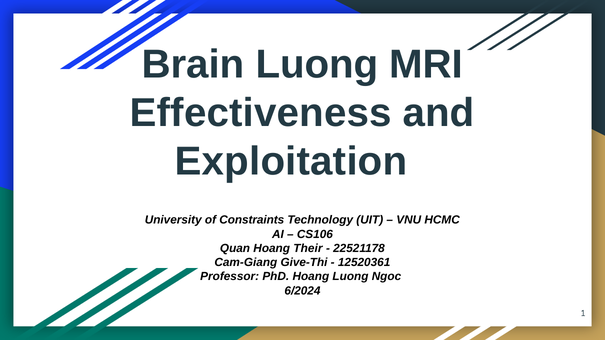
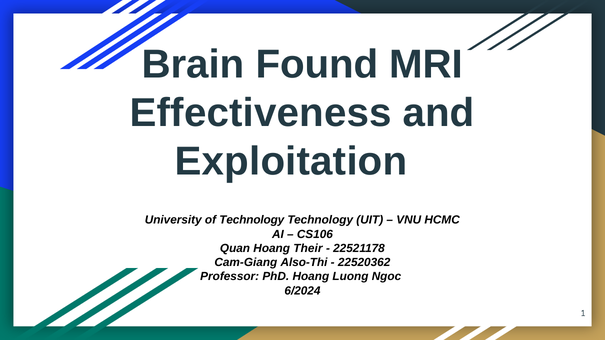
Brain Luong: Luong -> Found
of Constraints: Constraints -> Technology
Give-Thi: Give-Thi -> Also-Thi
12520361: 12520361 -> 22520362
